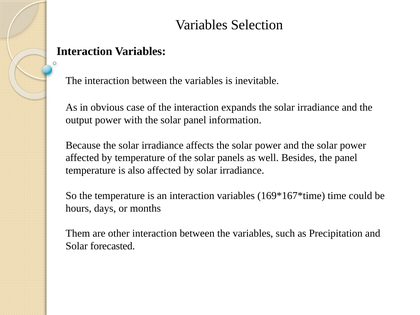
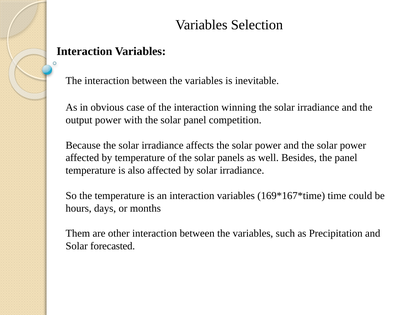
expands: expands -> winning
information: information -> competition
